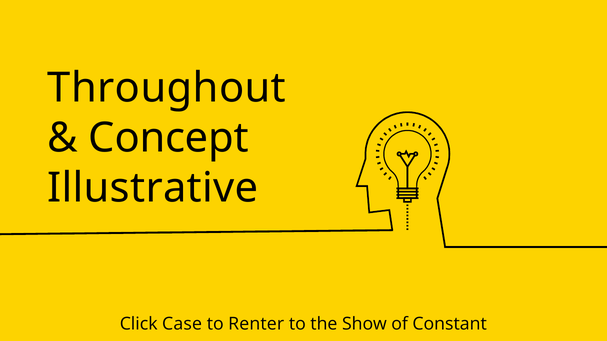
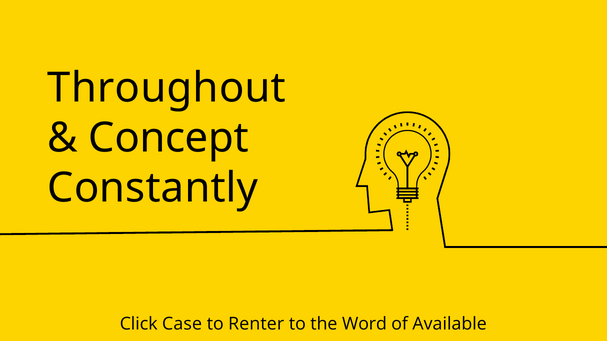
Illustrative: Illustrative -> Constantly
Show: Show -> Word
Constant: Constant -> Available
